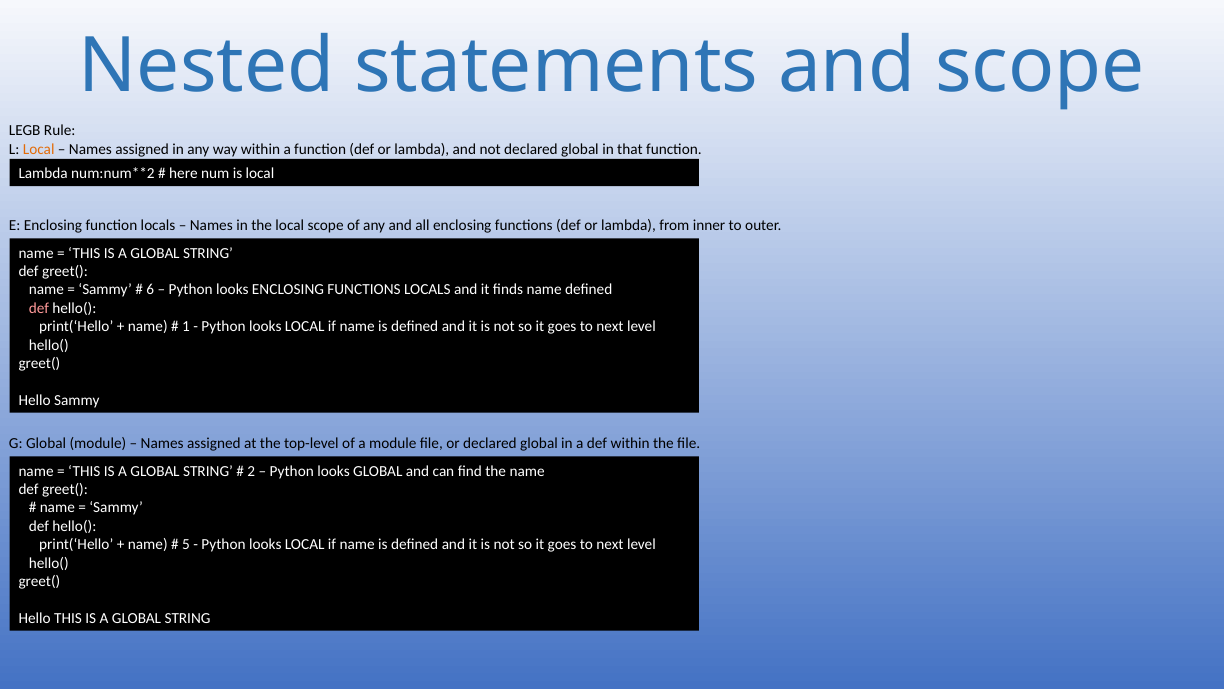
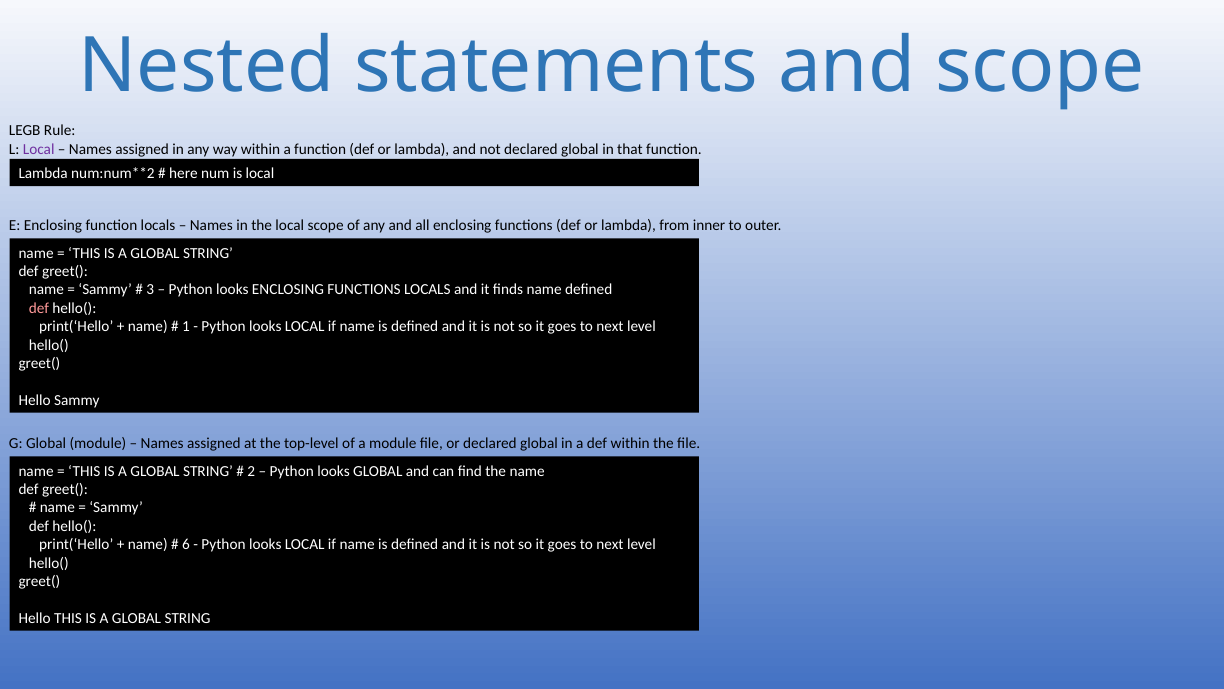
Local at (39, 149) colour: orange -> purple
6: 6 -> 3
5: 5 -> 6
